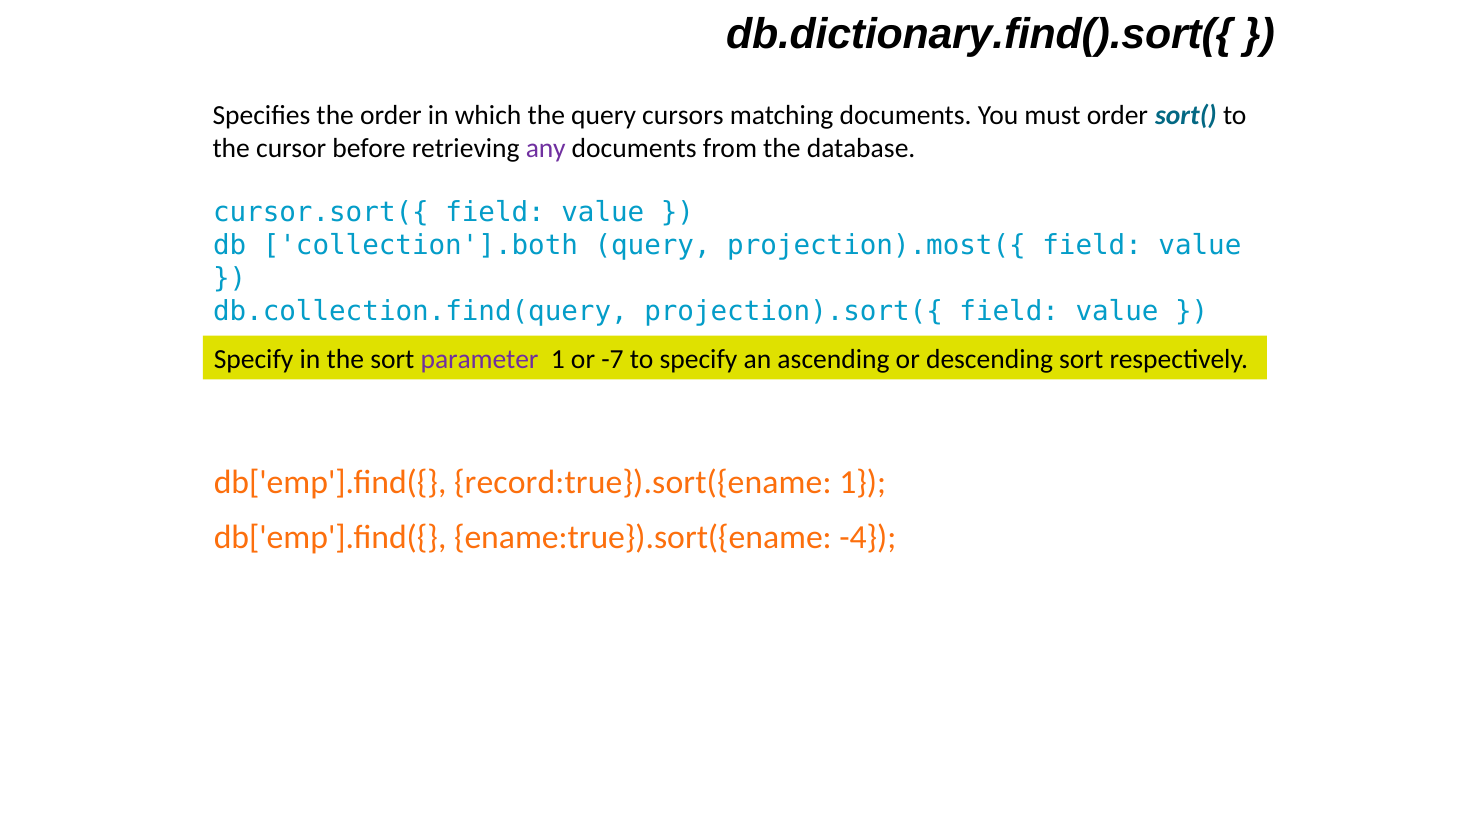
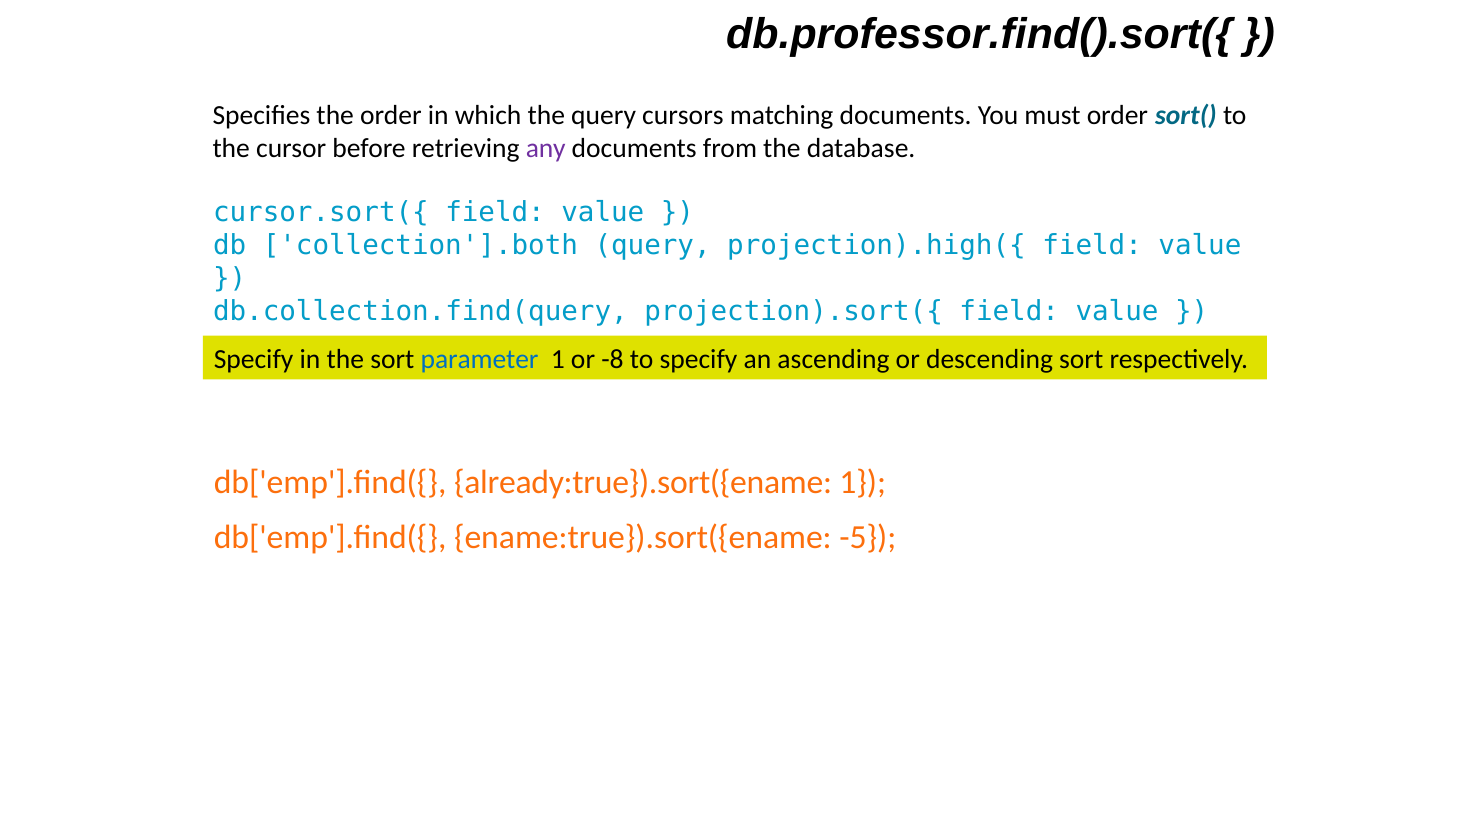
db.dictionary.find().sort({: db.dictionary.find().sort({ -> db.professor.find().sort({
projection).most({: projection).most({ -> projection).high({
parameter colour: purple -> blue
-7: -7 -> -8
record:true}).sort({ename: record:true}).sort({ename -> already:true}).sort({ename
-4: -4 -> -5
